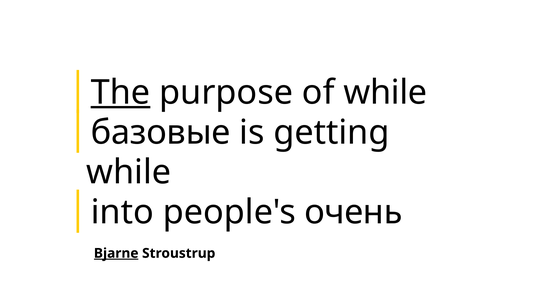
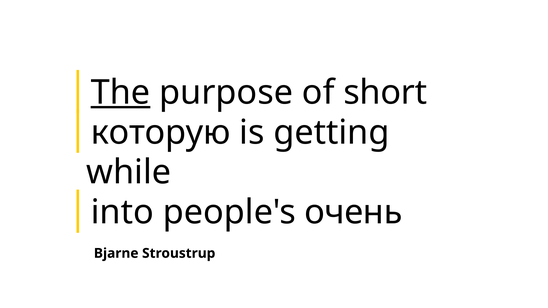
of while: while -> short
базовые: базовые -> которую
Bjarne underline: present -> none
